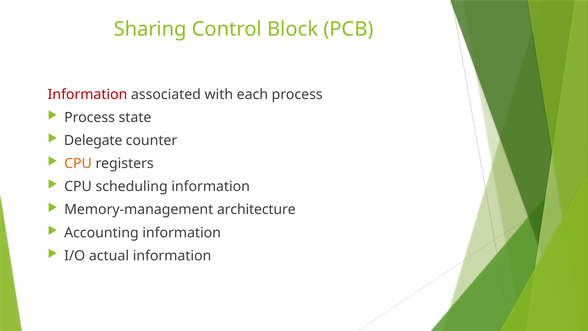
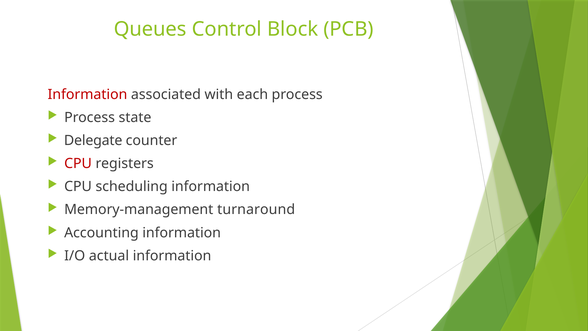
Sharing: Sharing -> Queues
CPU at (78, 163) colour: orange -> red
architecture: architecture -> turnaround
